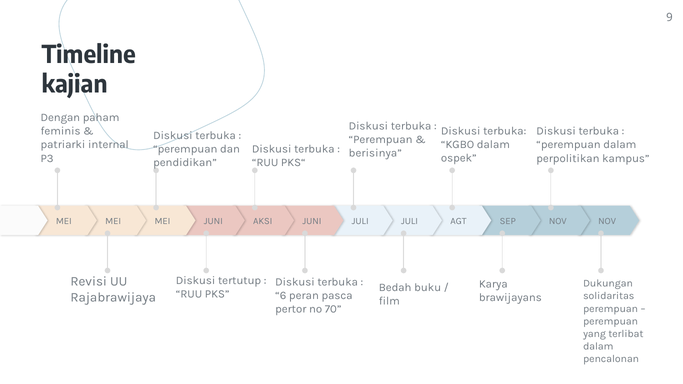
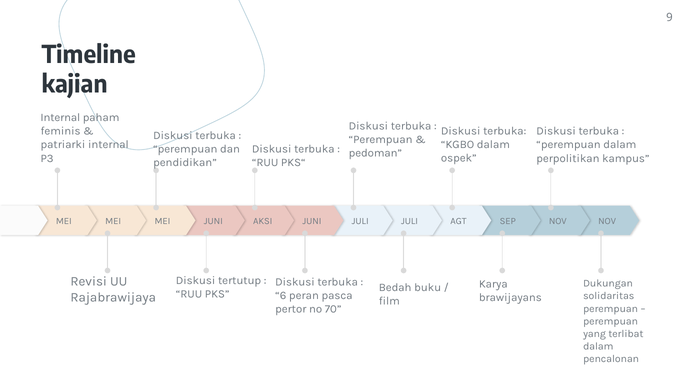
Dengan at (60, 117): Dengan -> Internal
berisinya: berisinya -> pedoman
